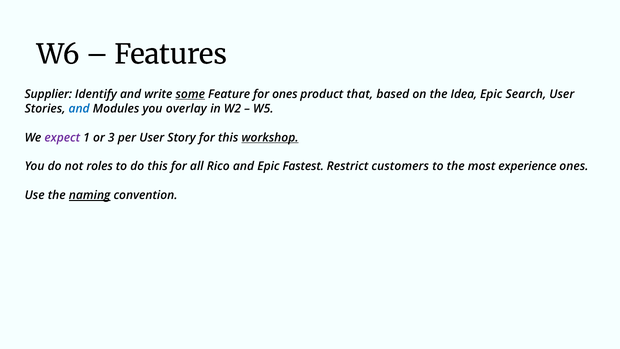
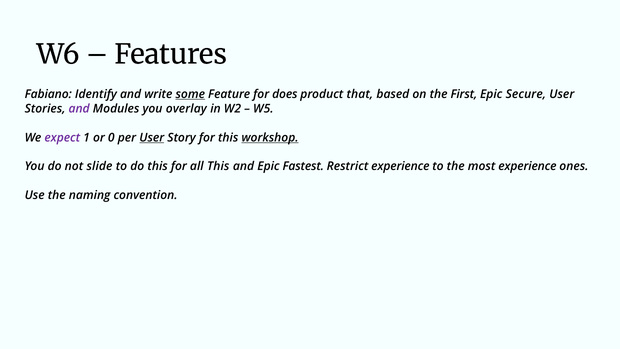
Supplier: Supplier -> Fabiano
for ones: ones -> does
Idea: Idea -> First
Search: Search -> Secure
and at (79, 109) colour: blue -> purple
3: 3 -> 0
User at (152, 138) underline: none -> present
roles: roles -> slide
all Rico: Rico -> This
Restrict customers: customers -> experience
naming underline: present -> none
